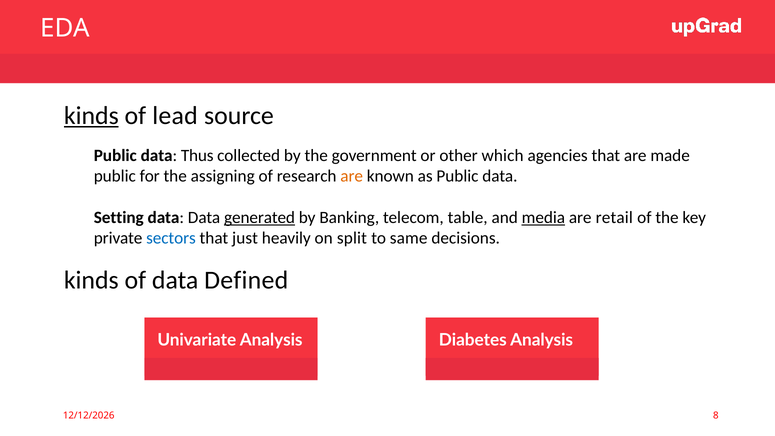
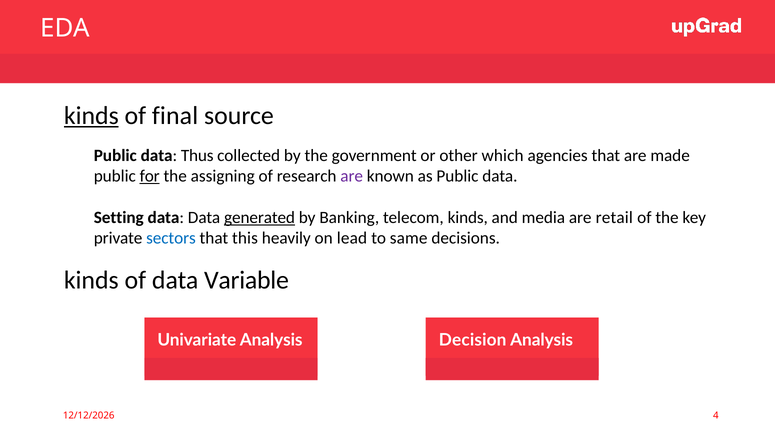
lead: lead -> final
for underline: none -> present
are at (352, 176) colour: orange -> purple
telecom table: table -> kinds
media underline: present -> none
just: just -> this
split: split -> lead
Defined: Defined -> Variable
Diabetes: Diabetes -> Decision
8: 8 -> 4
